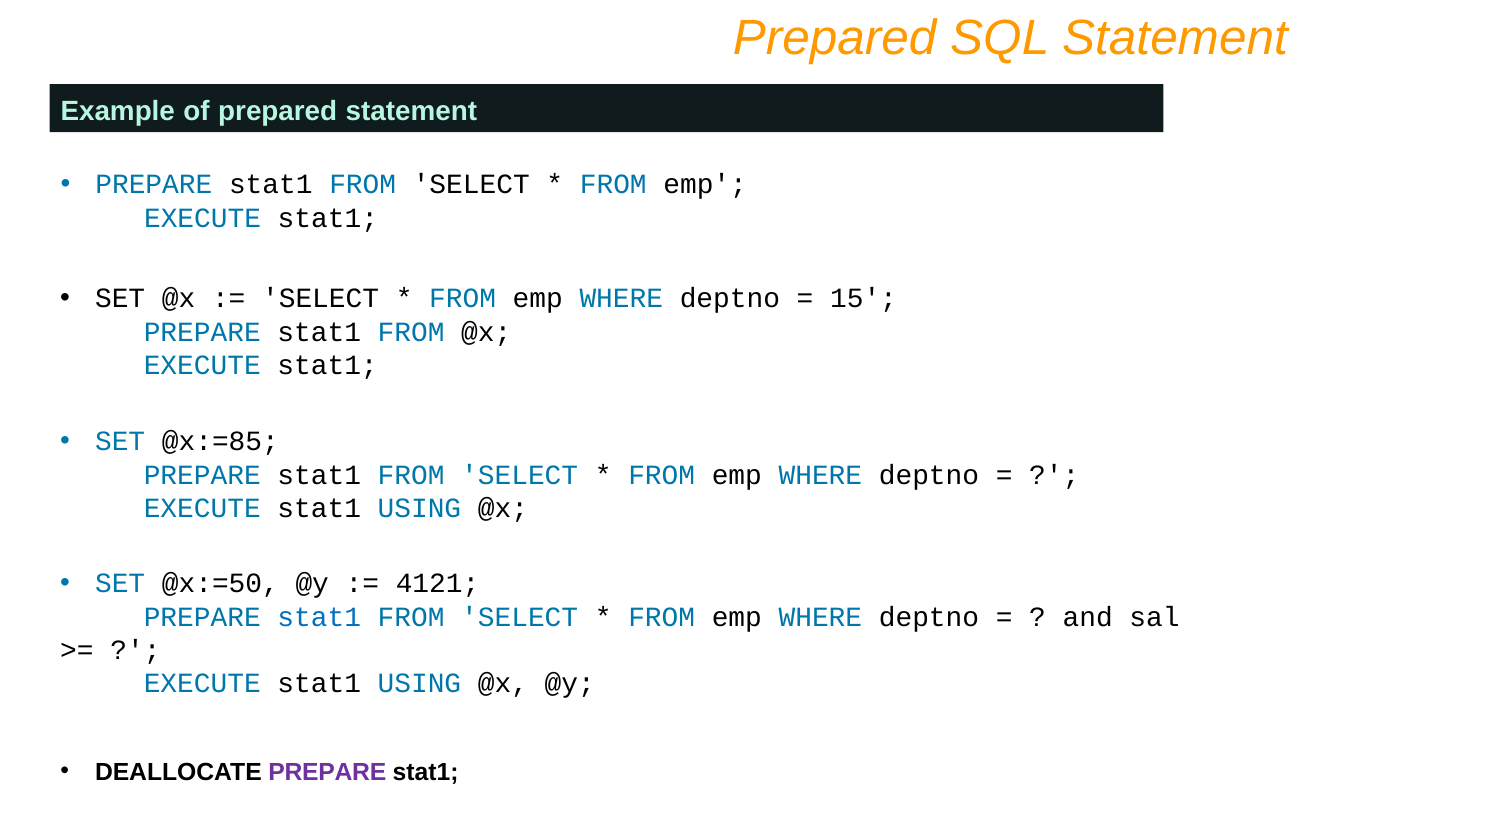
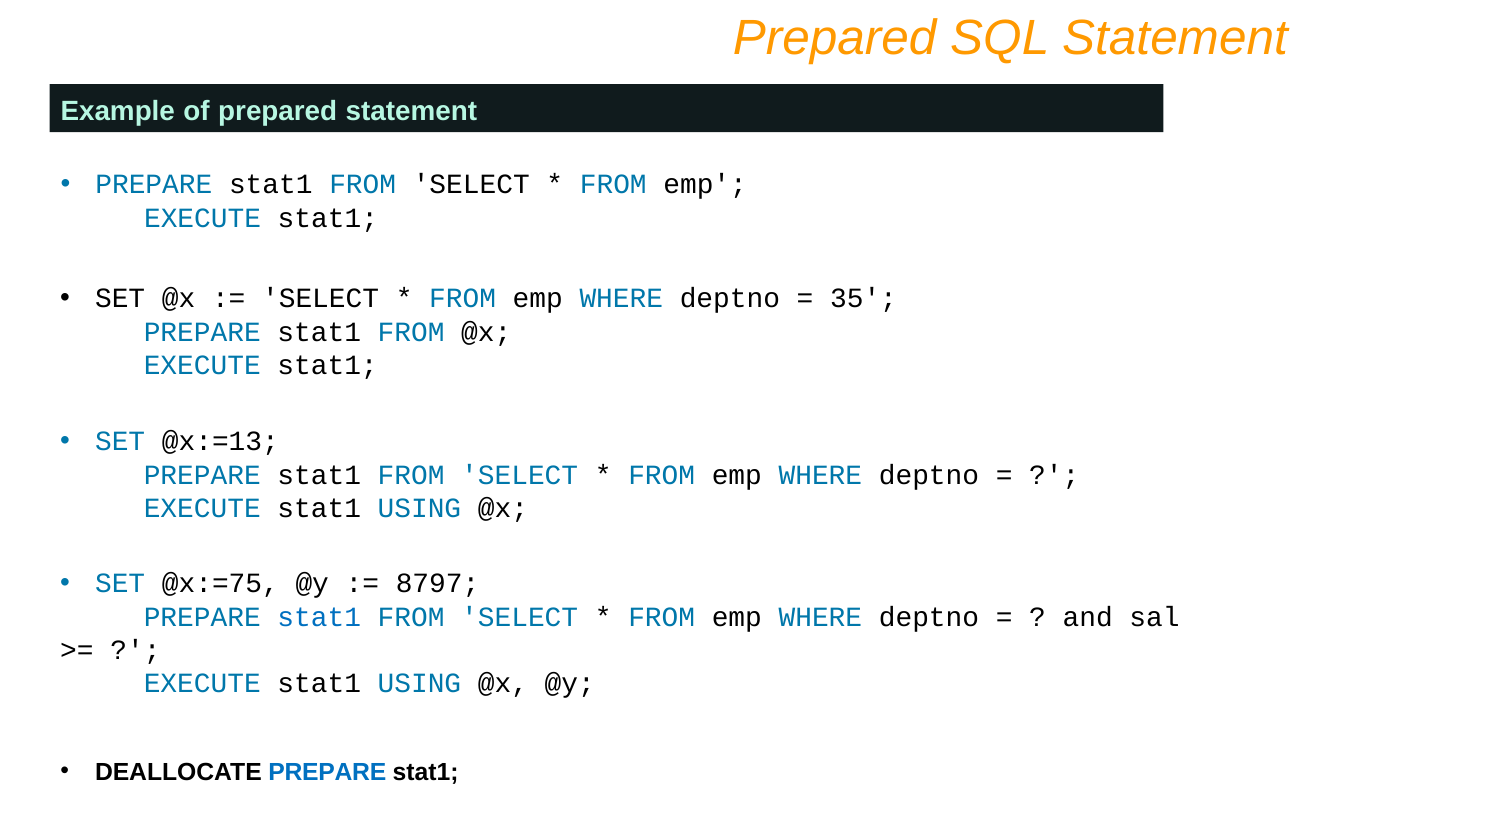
15: 15 -> 35
@x:=85: @x:=85 -> @x:=13
@x:=50: @x:=50 -> @x:=75
4121: 4121 -> 8797
PREPARE at (327, 773) colour: purple -> blue
